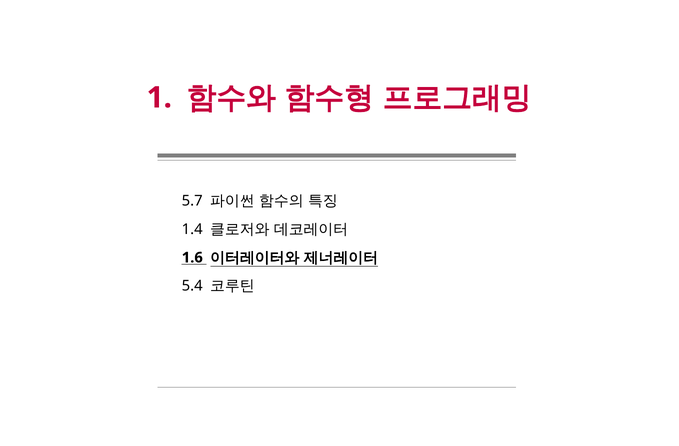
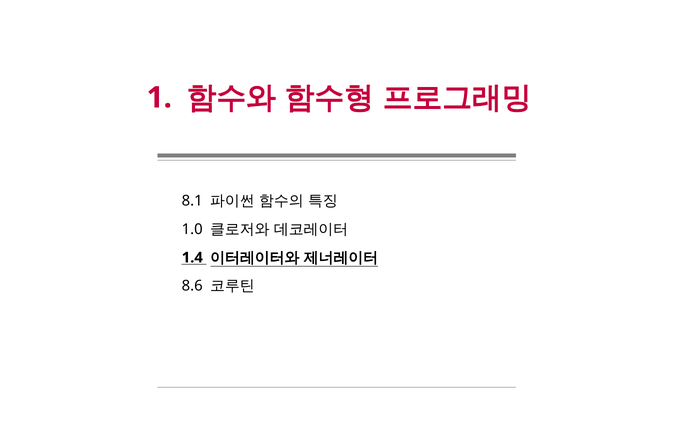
5.7: 5.7 -> 8.1
1.4: 1.4 -> 1.0
1.6: 1.6 -> 1.4
5.4: 5.4 -> 8.6
